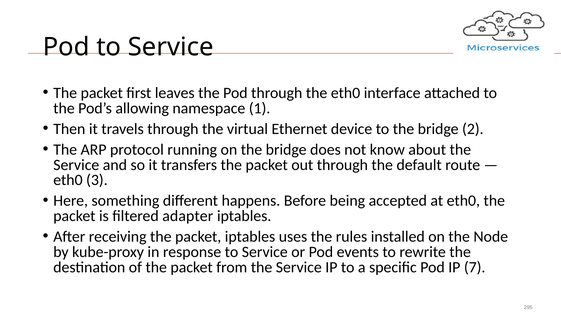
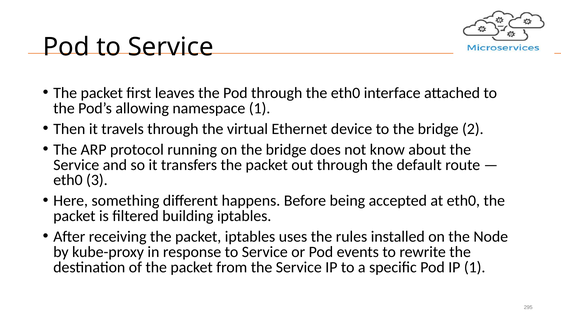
adapter: adapter -> building
IP 7: 7 -> 1
